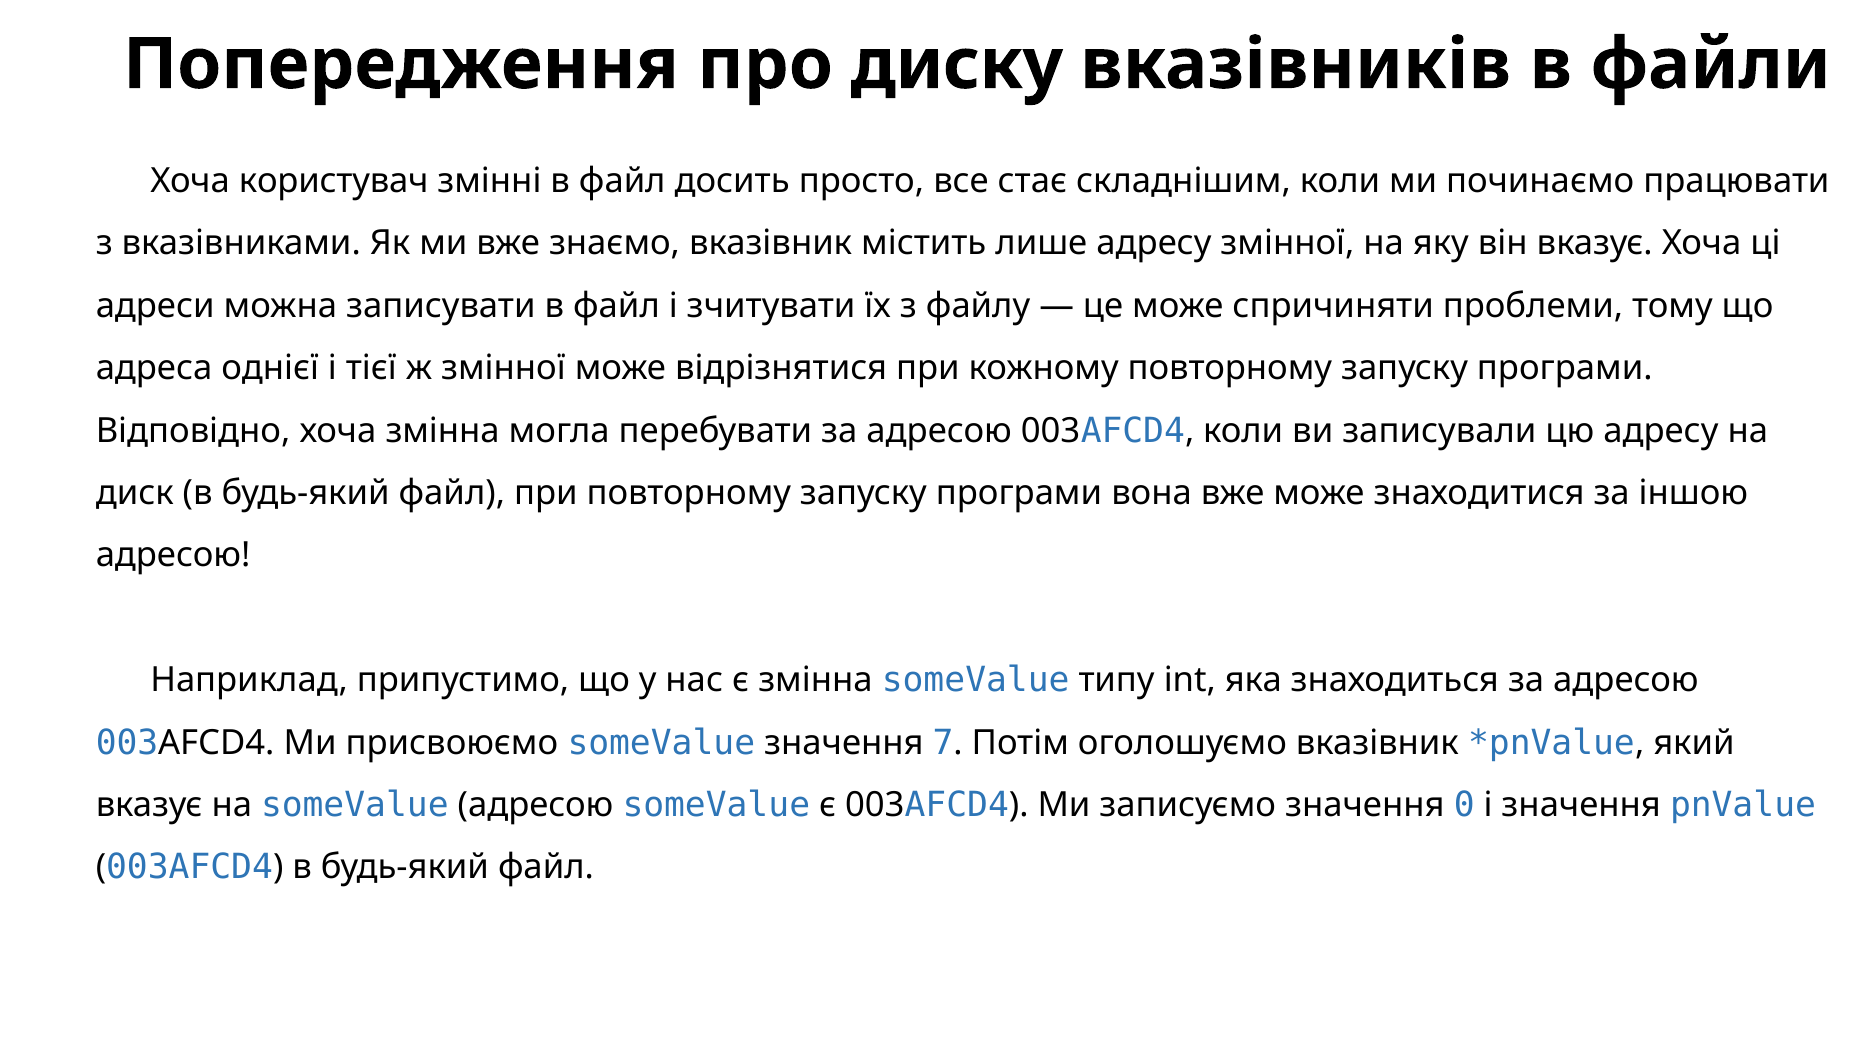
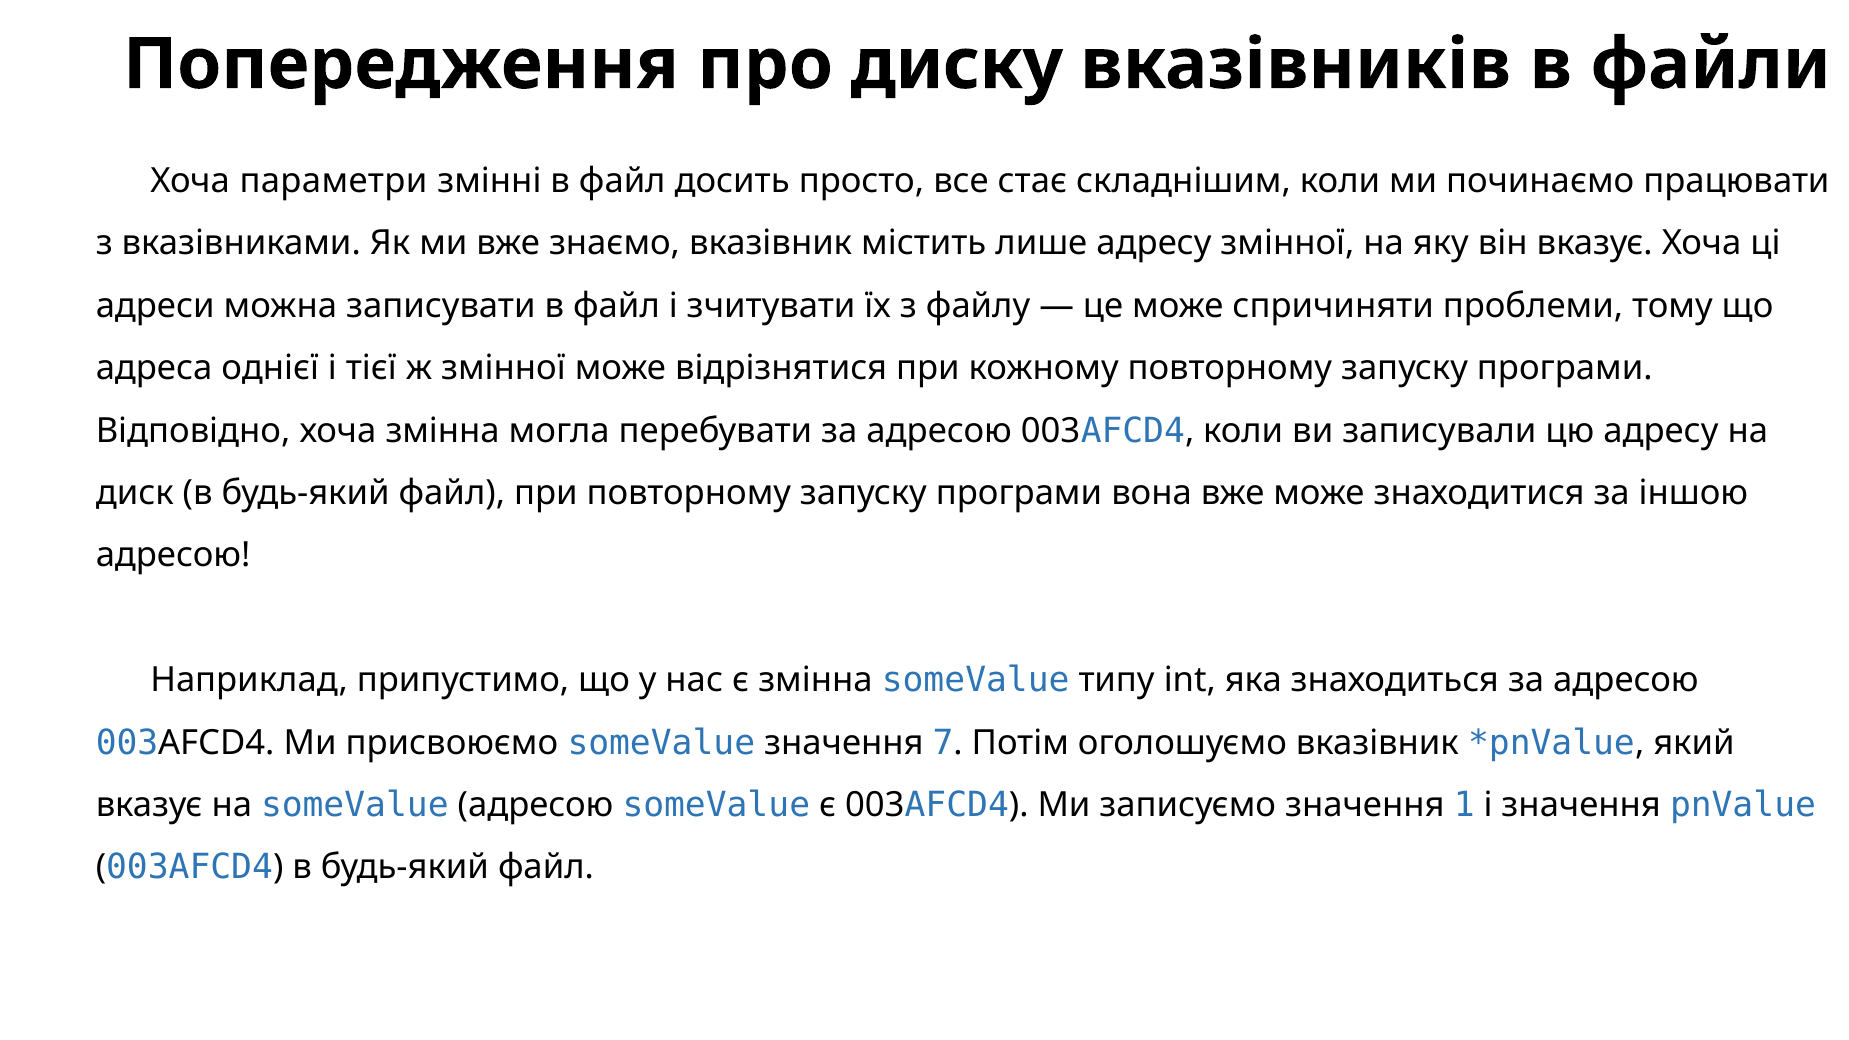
користувач: користувач -> параметри
0: 0 -> 1
